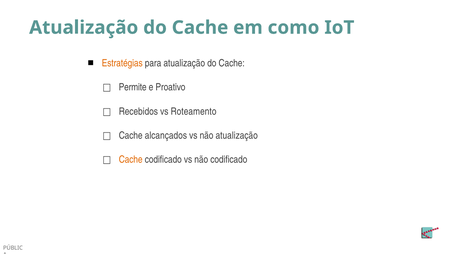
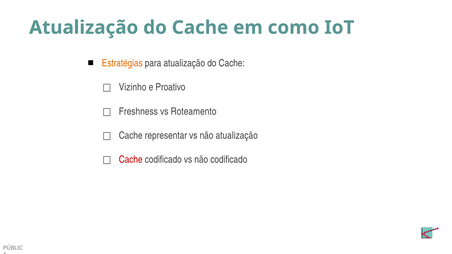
Permite: Permite -> Vizinho
Recebidos: Recebidos -> Freshness
alcançados: alcançados -> representar
Cache at (131, 160) colour: orange -> red
